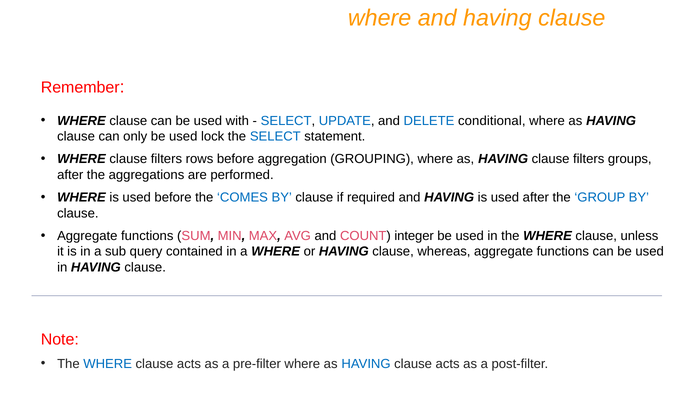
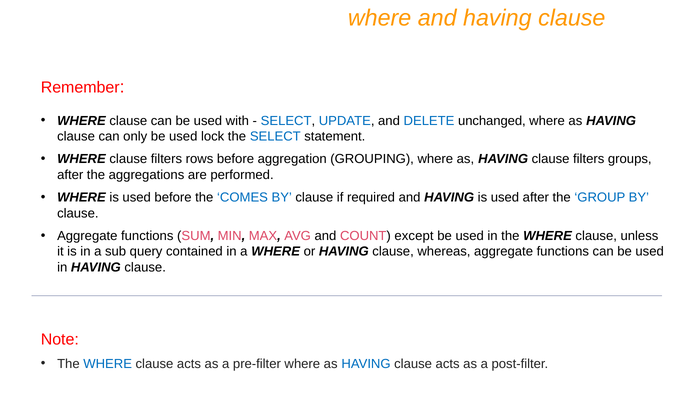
conditional: conditional -> unchanged
integer: integer -> except
